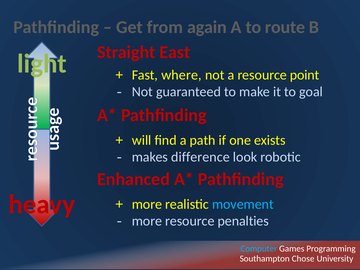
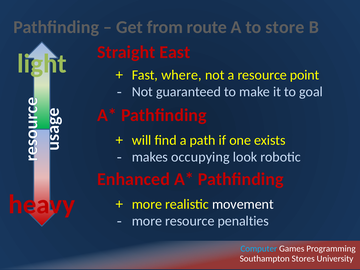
again: again -> route
route: route -> store
difference: difference -> occupying
movement colour: light blue -> white
Chose: Chose -> Stores
